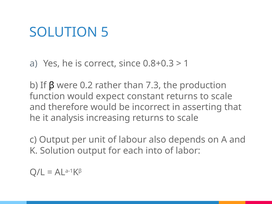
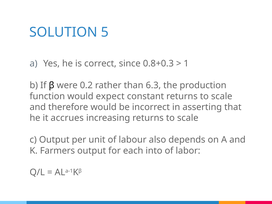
7.3: 7.3 -> 6.3
analysis: analysis -> accrues
K Solution: Solution -> Farmers
